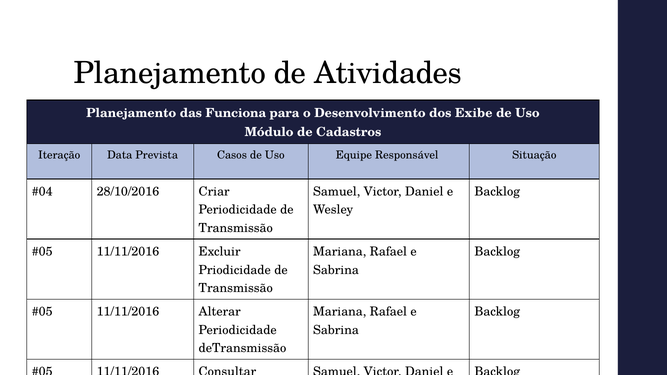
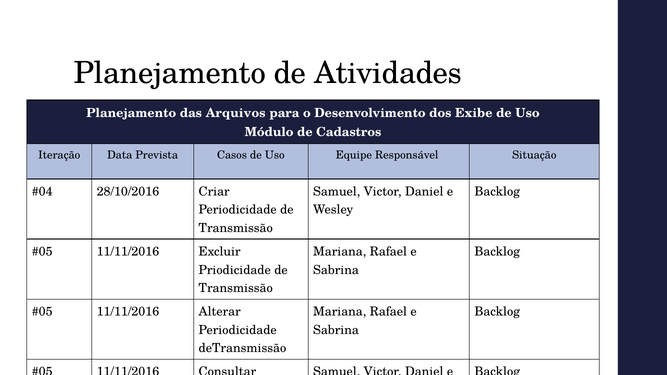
Funciona: Funciona -> Arquivos
